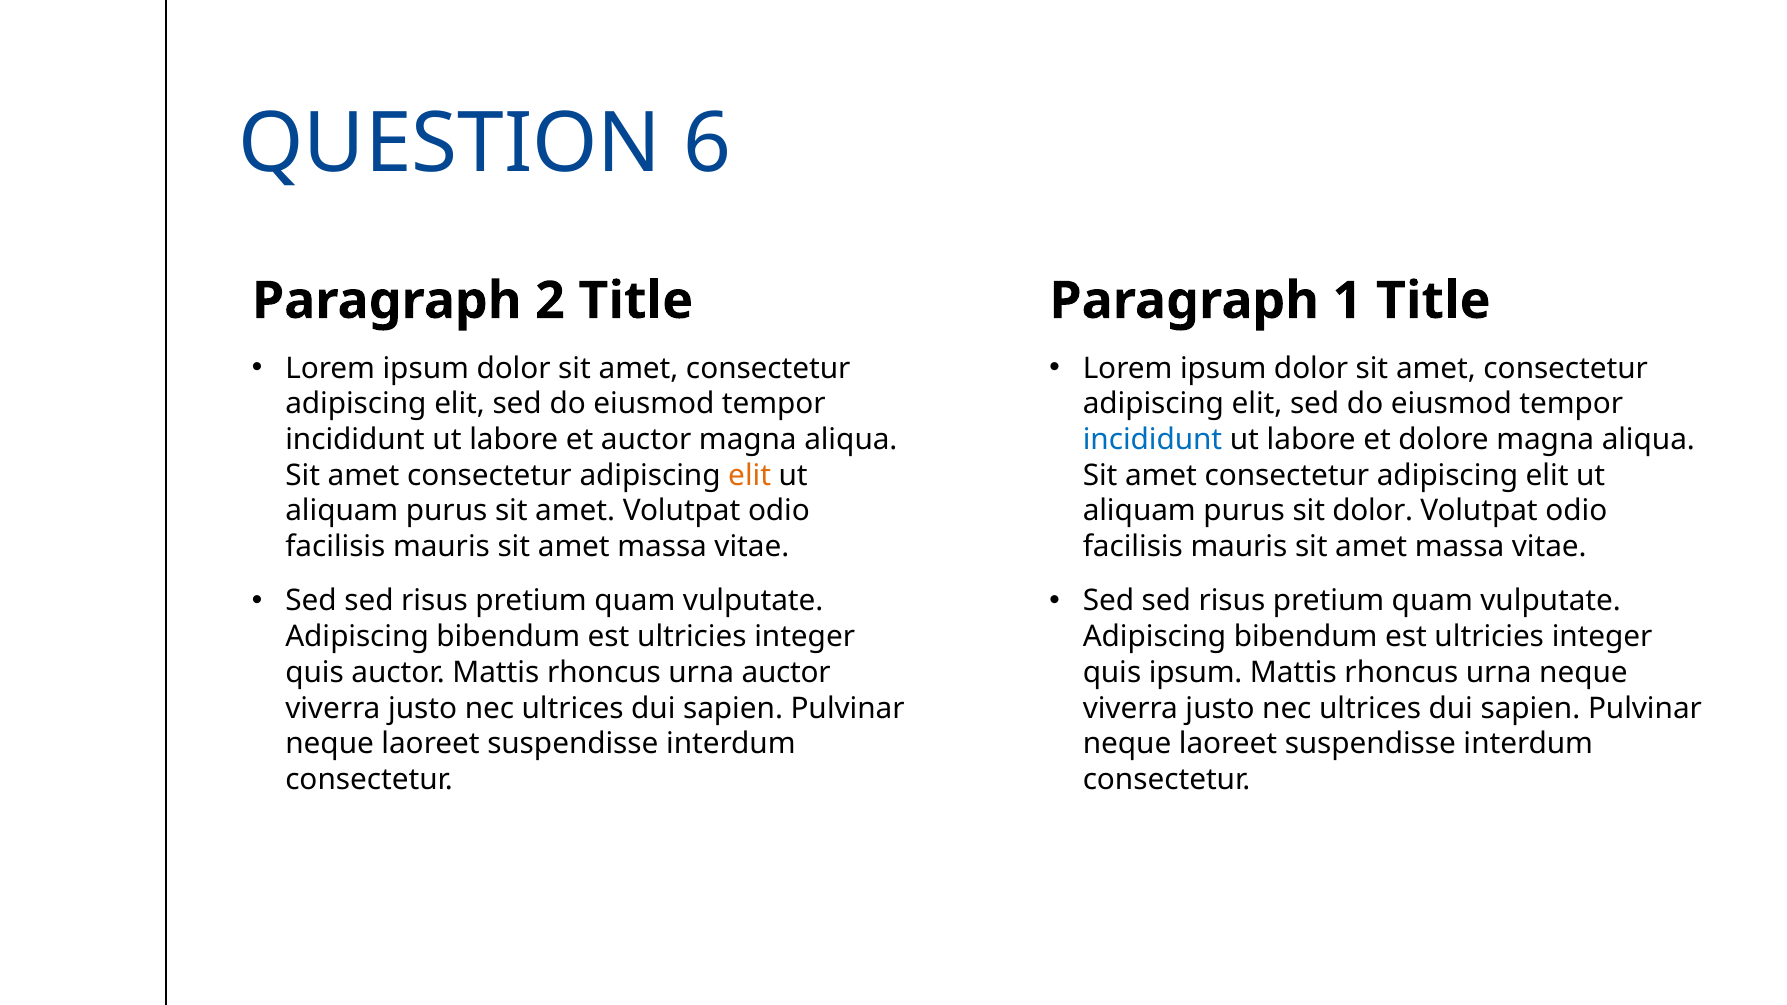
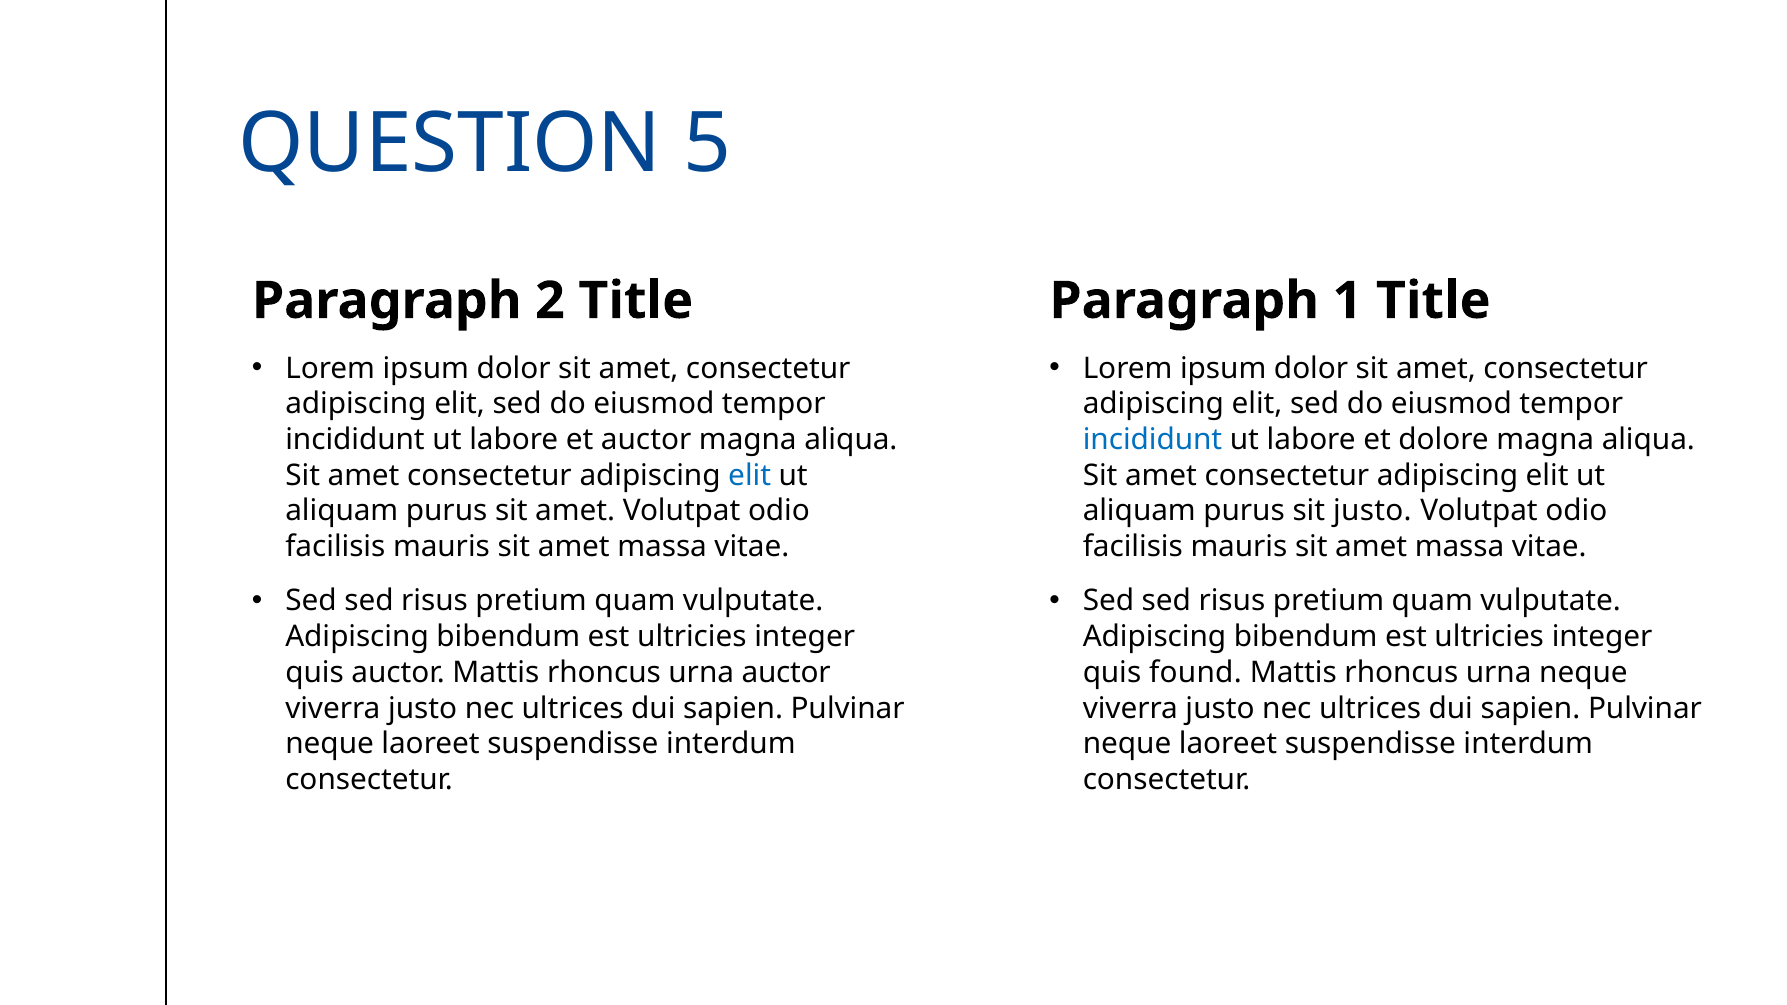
6: 6 -> 5
elit at (750, 475) colour: orange -> blue
sit dolor: dolor -> justo
quis ipsum: ipsum -> found
